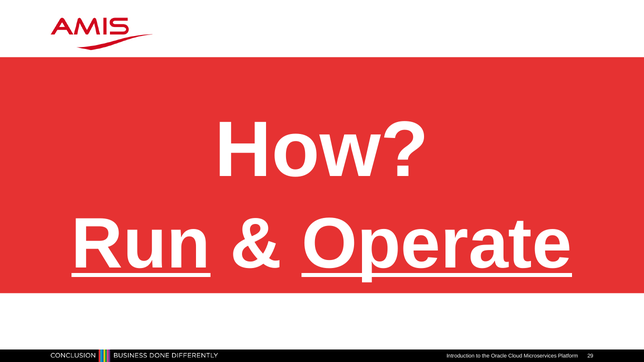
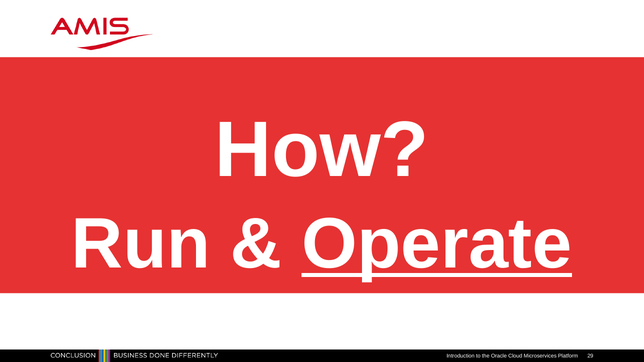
Run underline: present -> none
